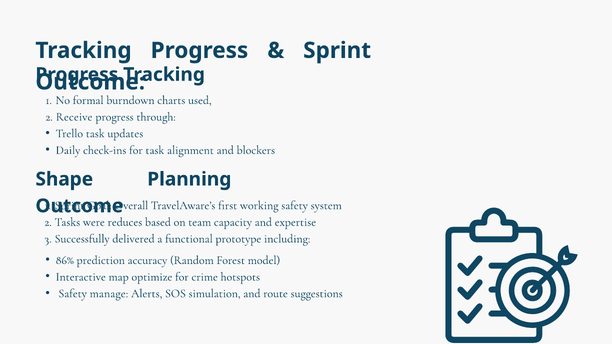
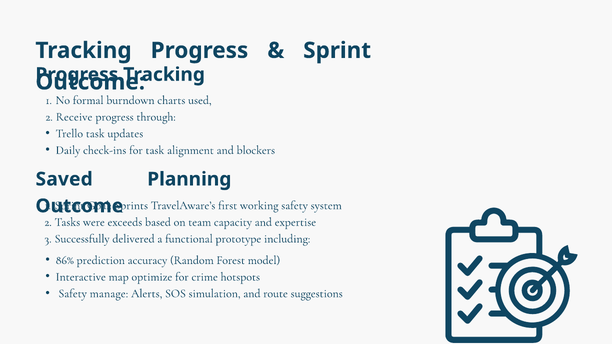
Shape: Shape -> Saved
Overall: Overall -> Sprints
reduces: reduces -> exceeds
